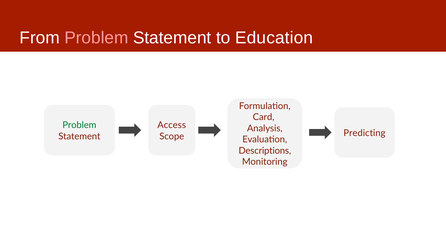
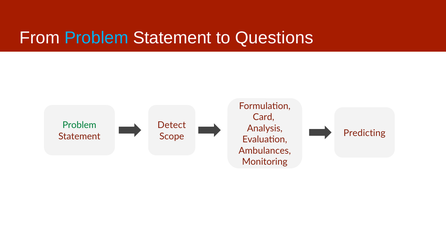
Problem at (96, 38) colour: pink -> light blue
Education: Education -> Questions
Access: Access -> Detect
Descriptions: Descriptions -> Ambulances
